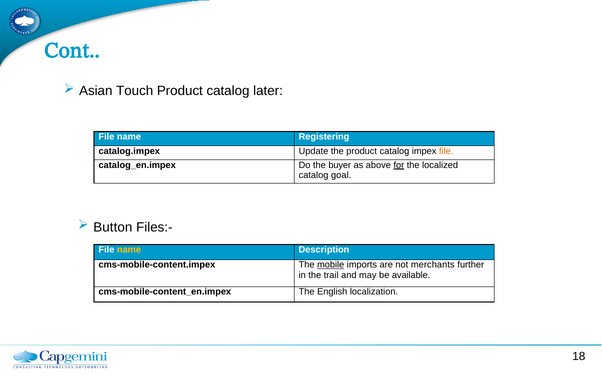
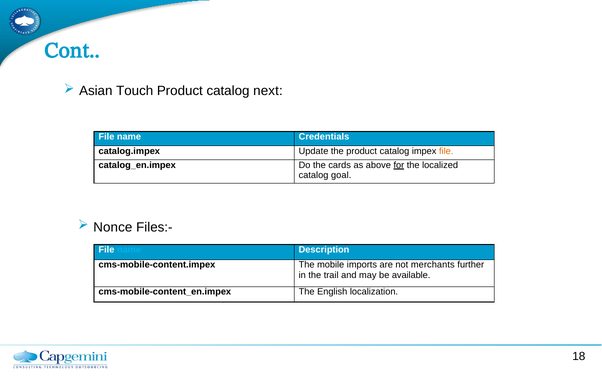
later: later -> next
Registering: Registering -> Credentials
buyer: buyer -> cards
Button: Button -> Nonce
name at (129, 250) colour: yellow -> light blue
mobile underline: present -> none
